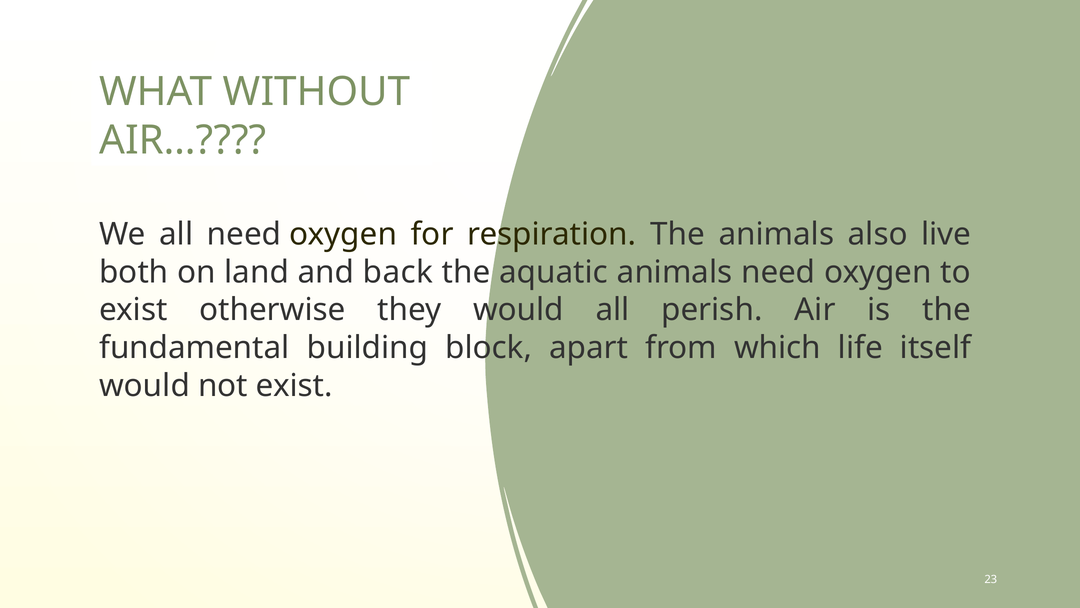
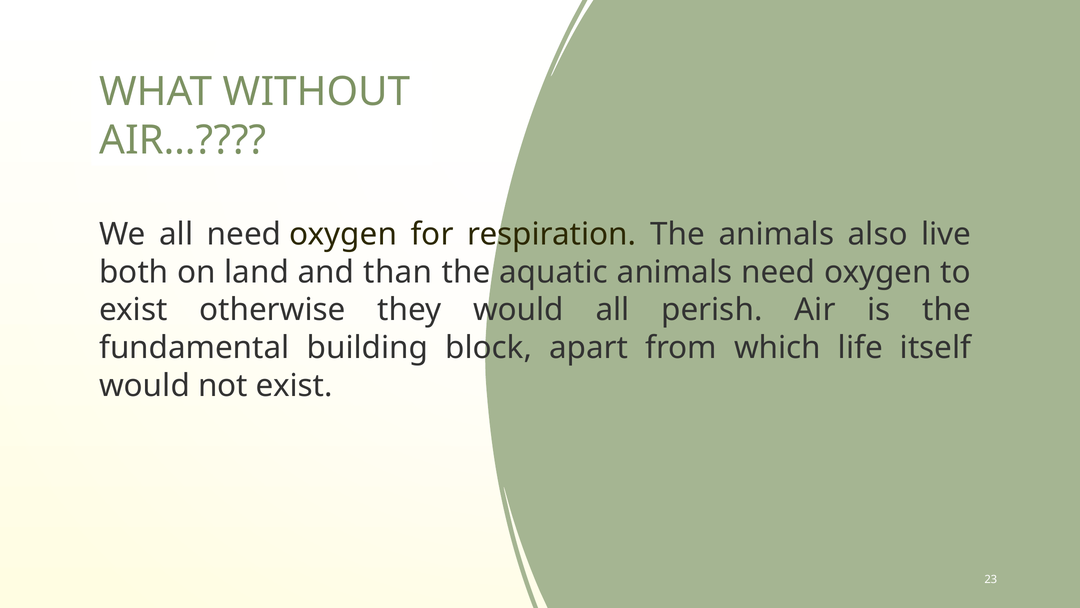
back: back -> than
